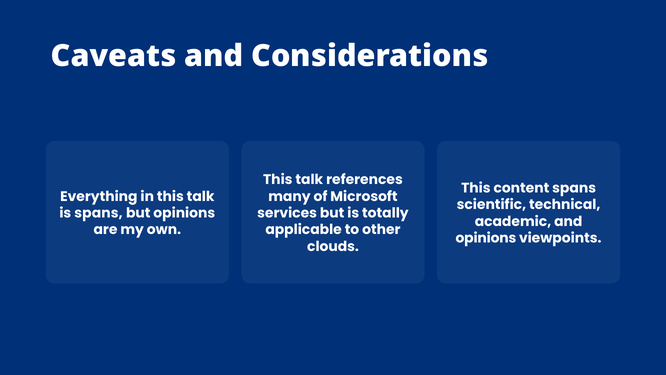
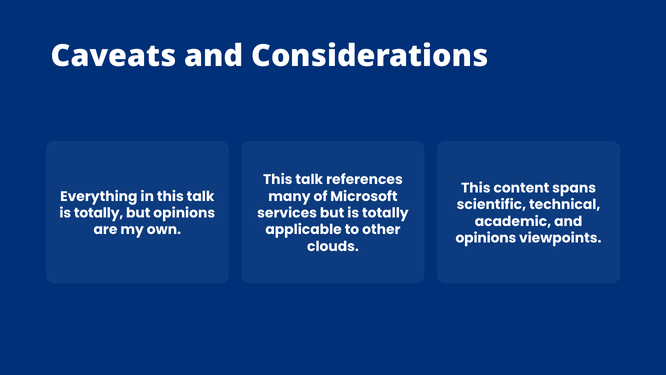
spans at (99, 213): spans -> totally
